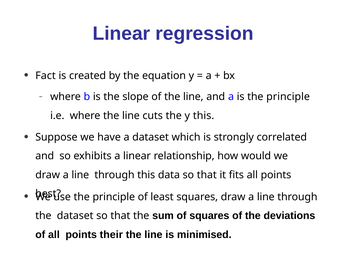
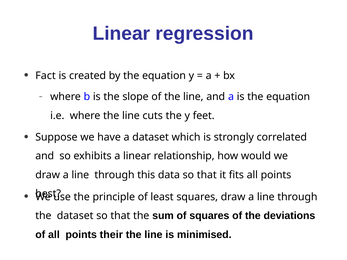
is the principle: principle -> equation
y this: this -> feet
